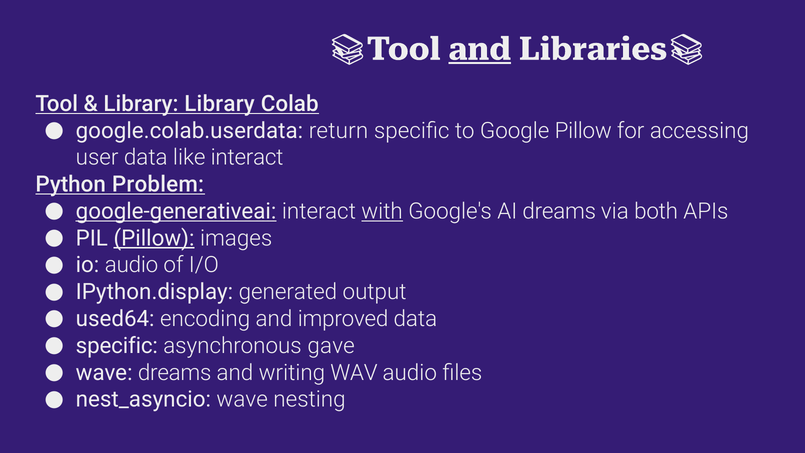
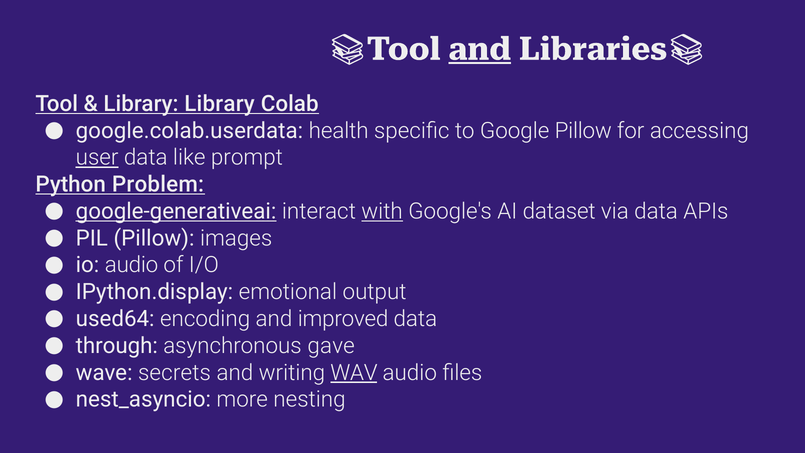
return: return -> health
user underline: none -> present
like interact: interact -> prompt
AI dreams: dreams -> dataset
via both: both -> data
Pillow at (154, 238) underline: present -> none
generated: generated -> emotional
specific at (117, 346): specific -> through
wave dreams: dreams -> secrets
WAV underline: none -> present
nest_asyncio wave: wave -> more
